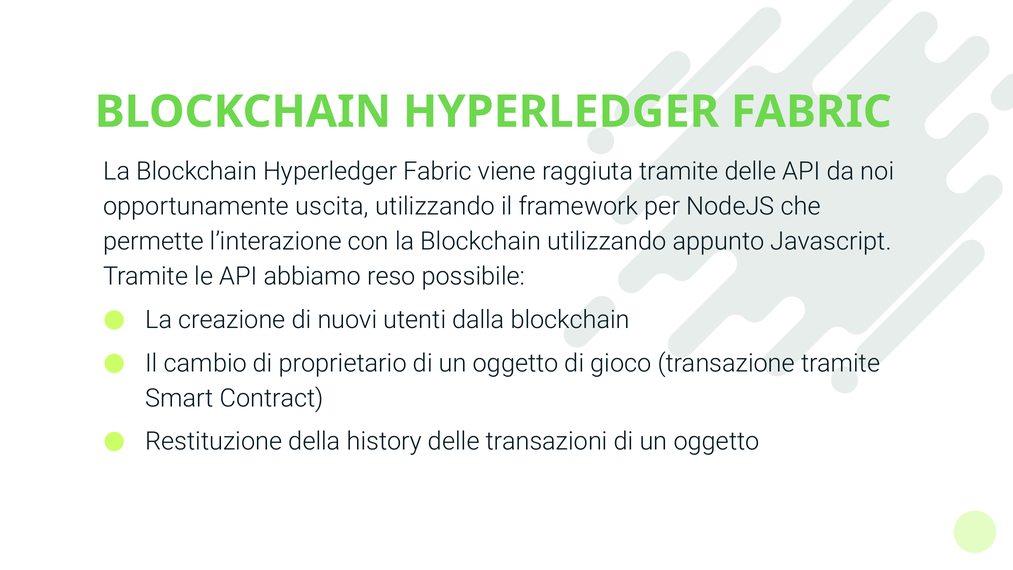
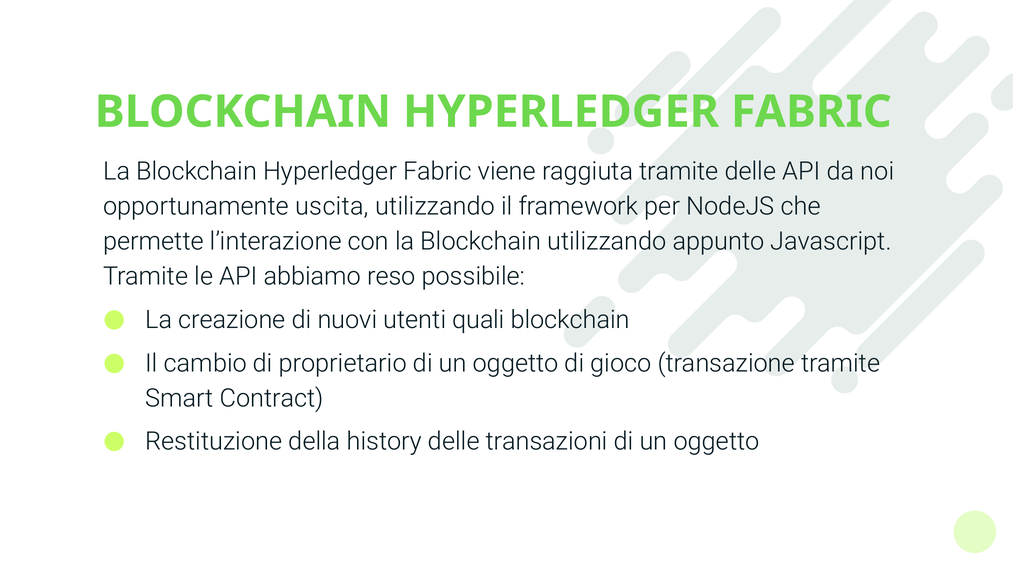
dalla: dalla -> quali
